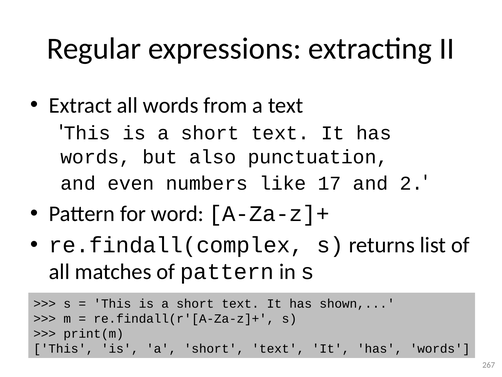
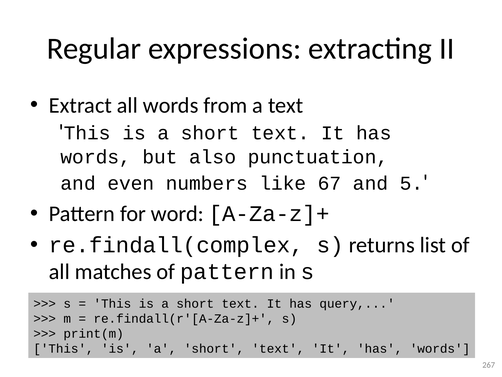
17: 17 -> 67
2: 2 -> 5
shown: shown -> query
